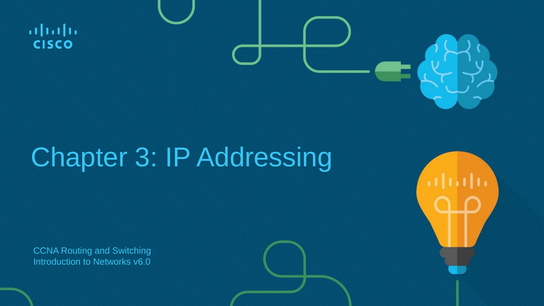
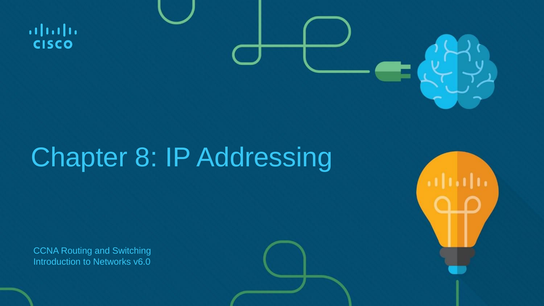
3: 3 -> 8
